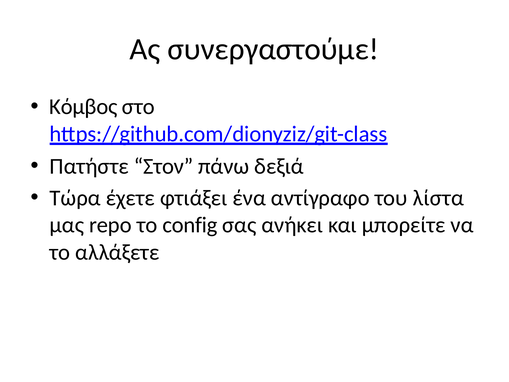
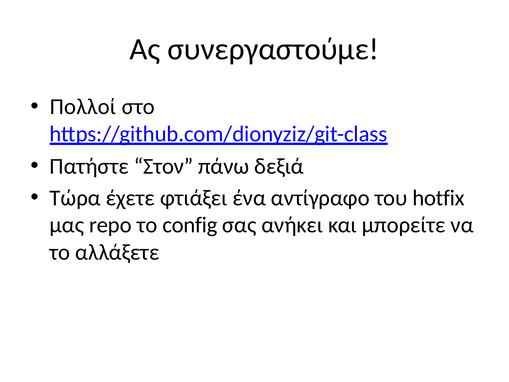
Κόμβος: Κόμβος -> Πολλοί
λίστα: λίστα -> hotfix
